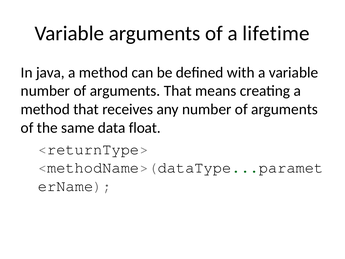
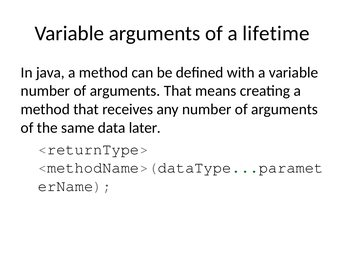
float: float -> later
